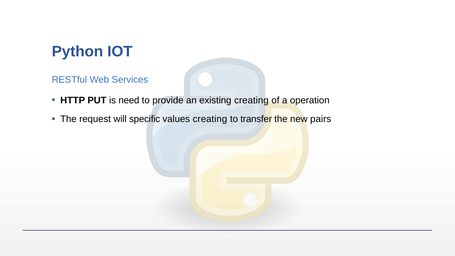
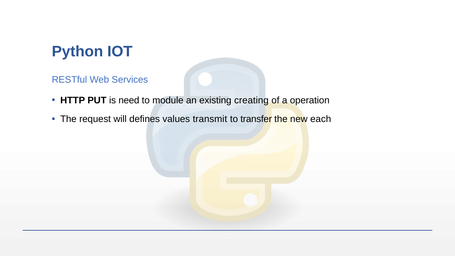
provide: provide -> module
specific: specific -> defines
values creating: creating -> transmit
pairs: pairs -> each
